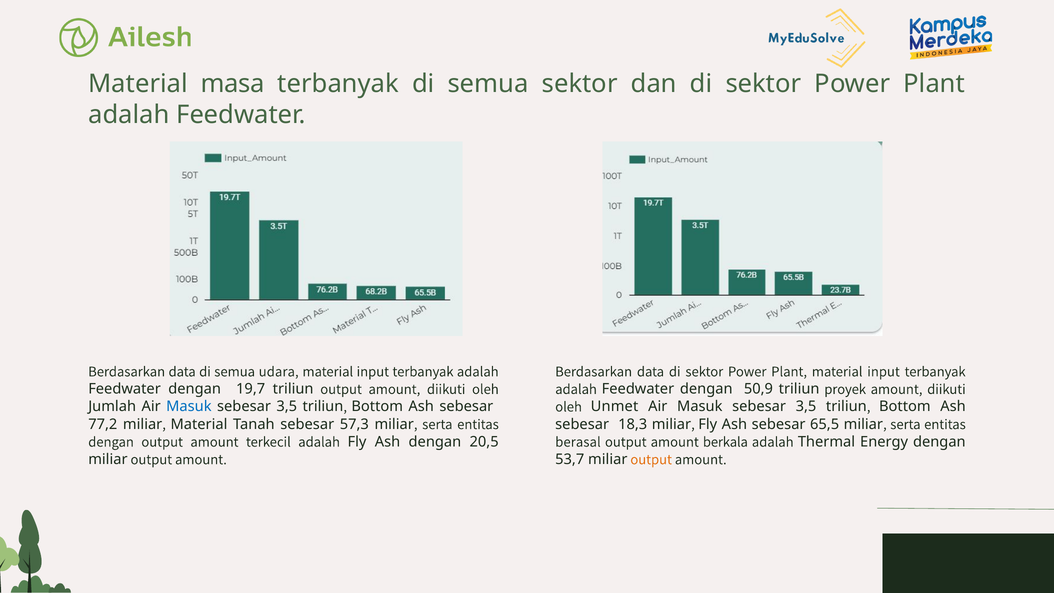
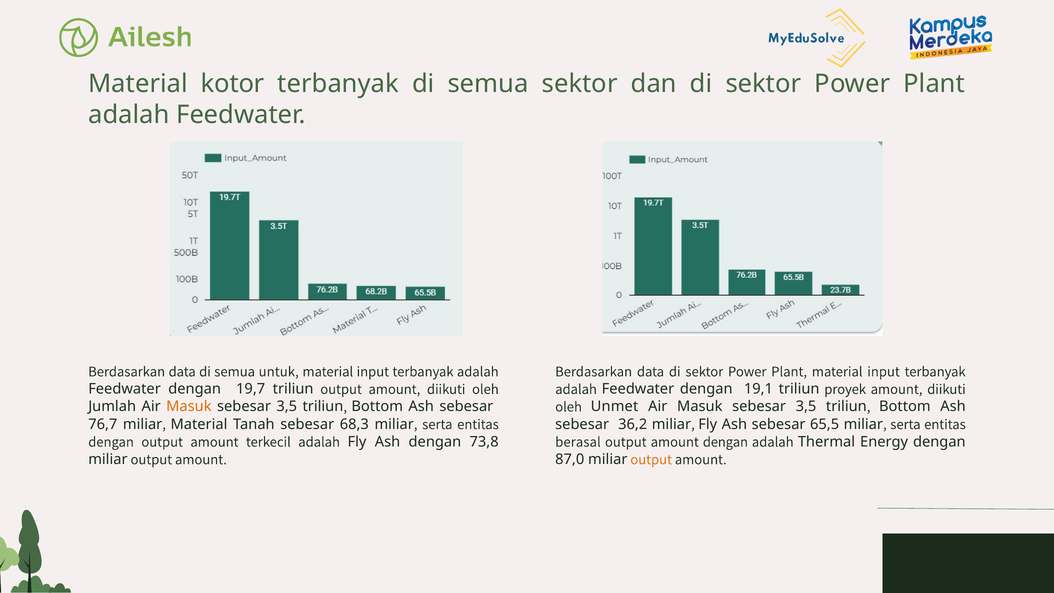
masa: masa -> kotor
udara: udara -> untuk
50,9: 50,9 -> 19,1
Masuk at (189, 407) colour: blue -> orange
77,2: 77,2 -> 76,7
57,3: 57,3 -> 68,3
18,3: 18,3 -> 36,2
20,5: 20,5 -> 73,8
amount berkala: berkala -> dengan
53,7: 53,7 -> 87,0
